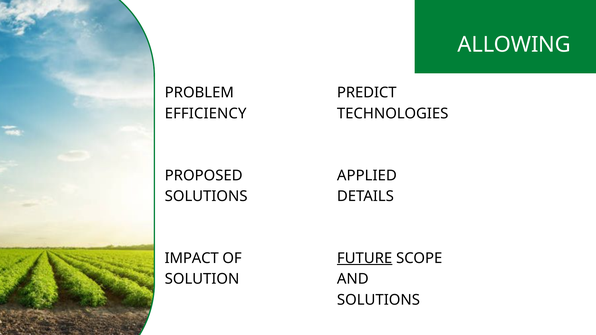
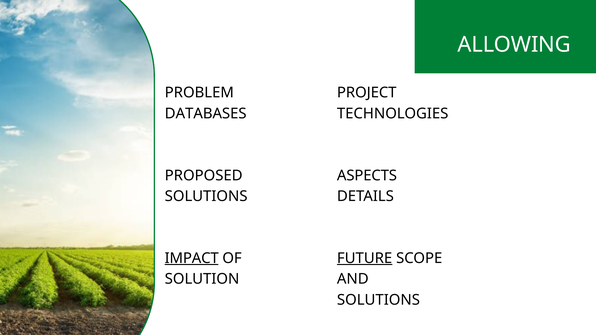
PREDICT: PREDICT -> PROJECT
EFFICIENCY: EFFICIENCY -> DATABASES
APPLIED: APPLIED -> ASPECTS
IMPACT underline: none -> present
